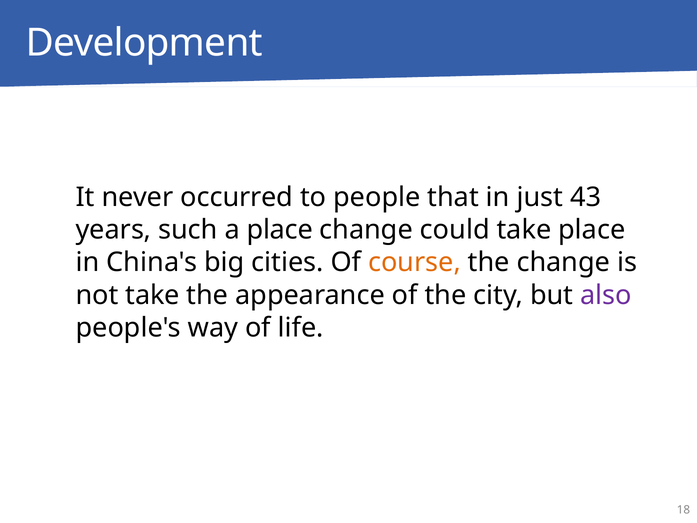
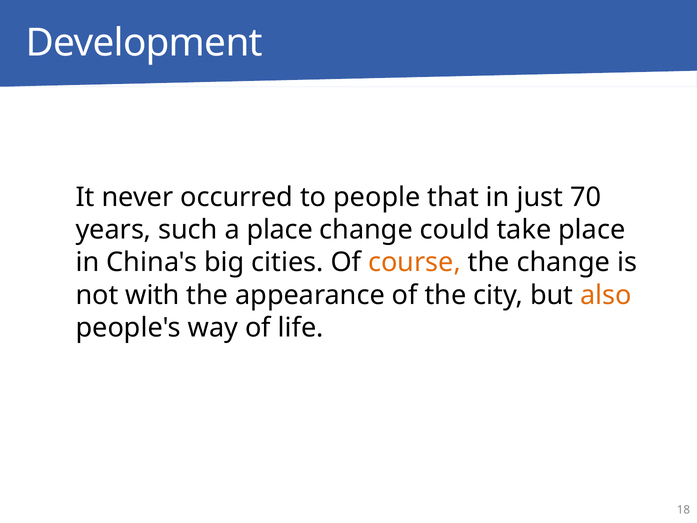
43: 43 -> 70
not take: take -> with
also colour: purple -> orange
